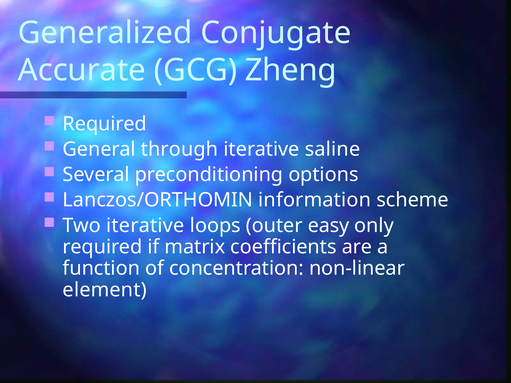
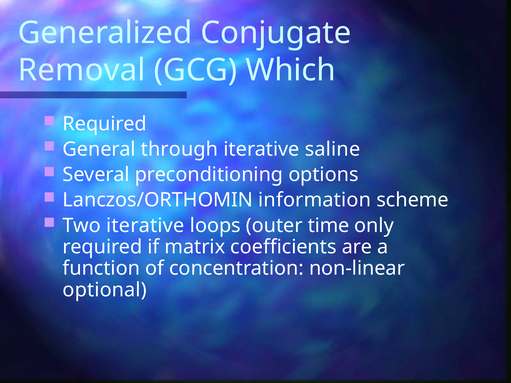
Accurate: Accurate -> Removal
Zheng: Zheng -> Which
easy: easy -> time
element: element -> optional
